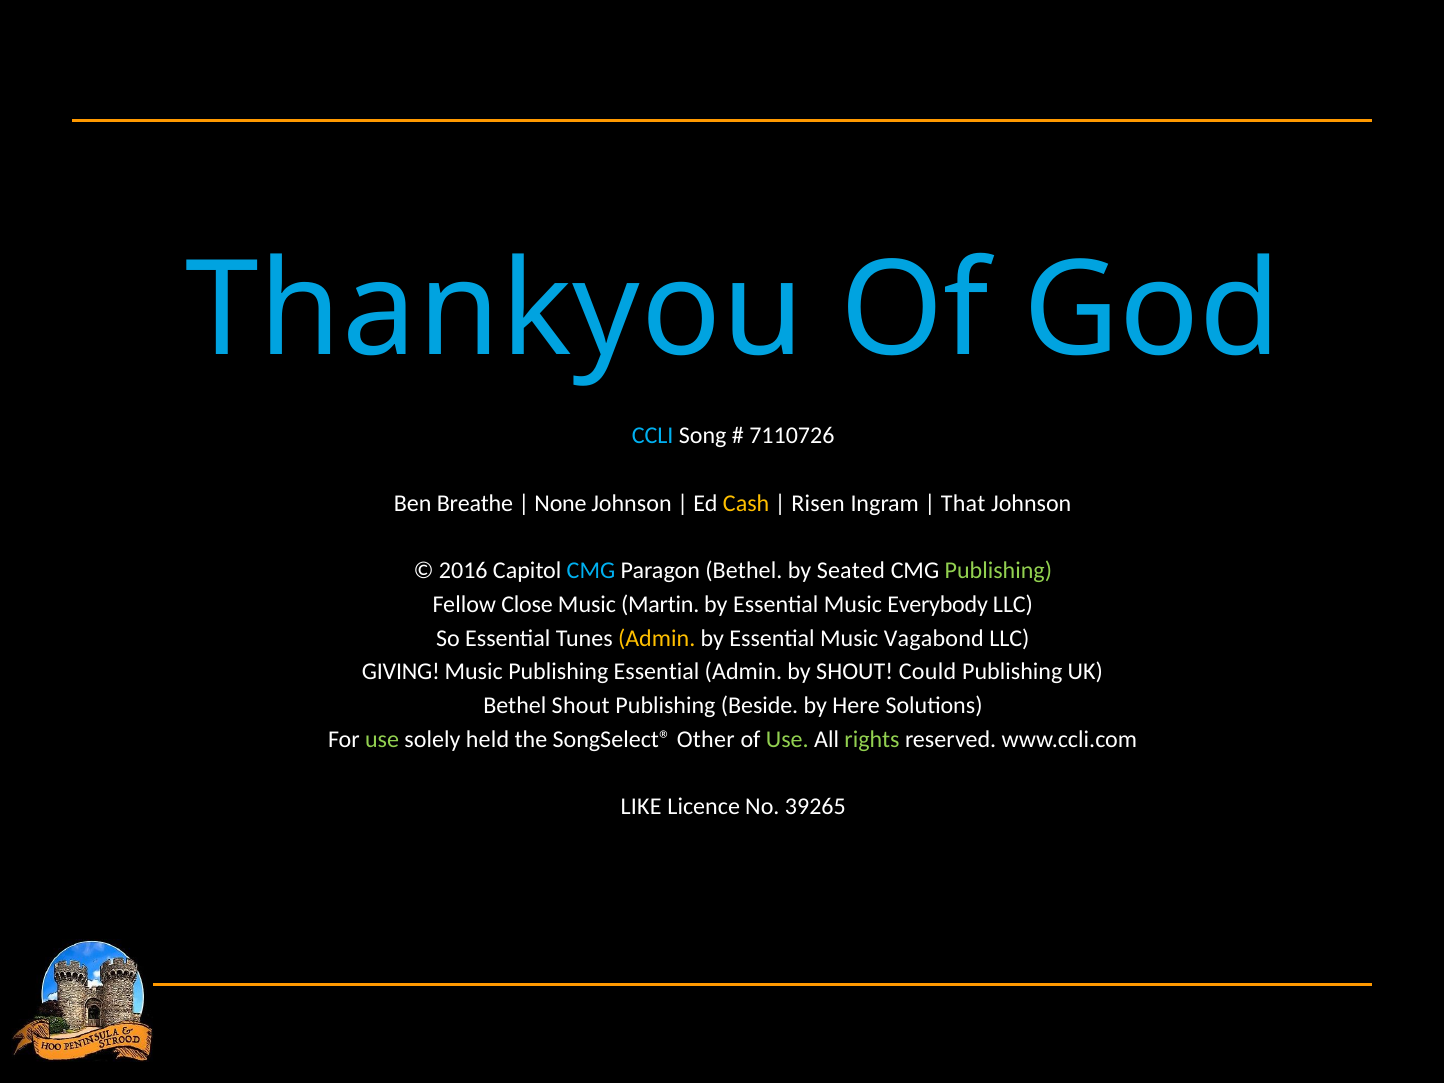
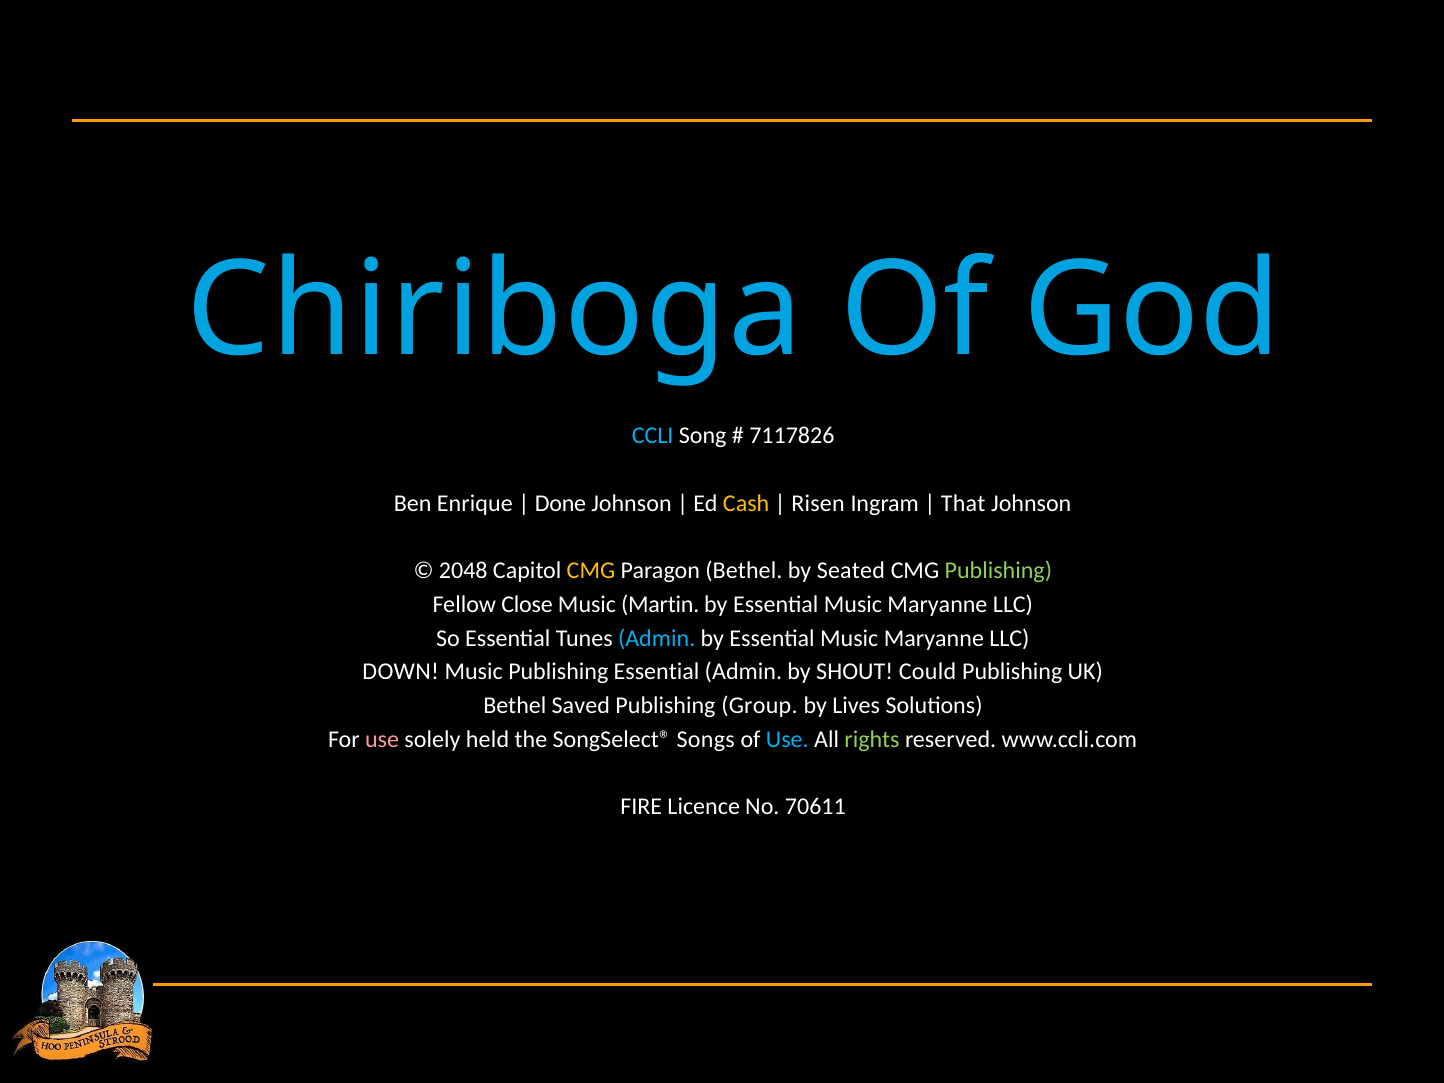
Thankyou: Thankyou -> Chiriboga
7110726: 7110726 -> 7117826
Breathe: Breathe -> Enrique
None: None -> Done
2016: 2016 -> 2048
CMG at (591, 571) colour: light blue -> yellow
Everybody at (938, 604): Everybody -> Maryanne
Admin at (657, 638) colour: yellow -> light blue
Vagabond at (934, 638): Vagabond -> Maryanne
GIVING: GIVING -> DOWN
Bethel Shout: Shout -> Saved
Beside: Beside -> Group
Here: Here -> Lives
use at (382, 739) colour: light green -> pink
Other: Other -> Songs
Use at (787, 739) colour: light green -> light blue
LIKE: LIKE -> FIRE
39265: 39265 -> 70611
